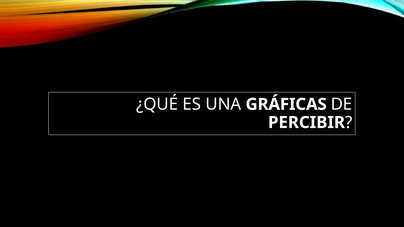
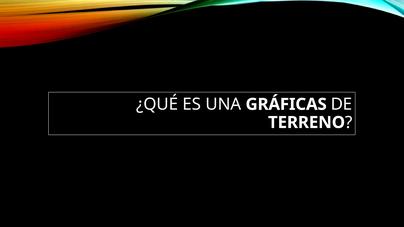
PERCIBIR: PERCIBIR -> TERRENO
